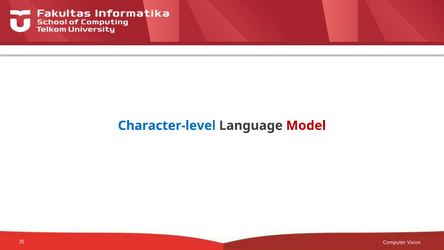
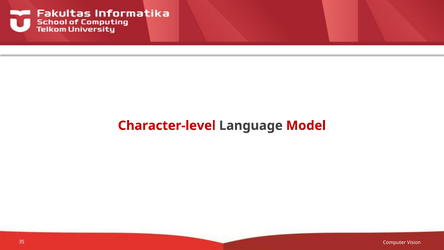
Character-level colour: blue -> red
